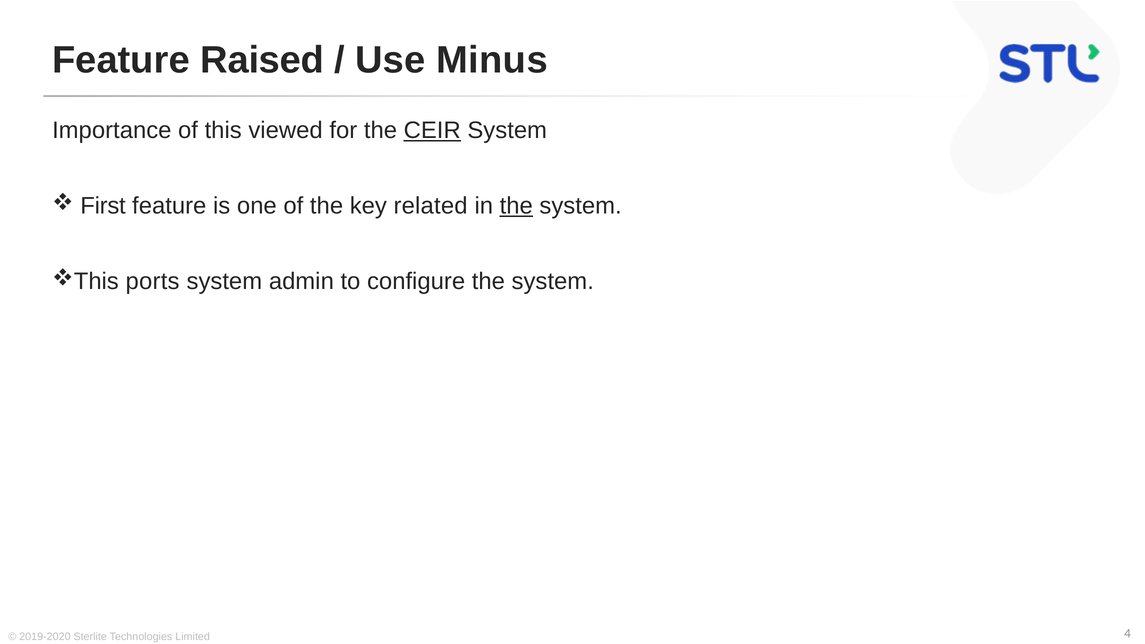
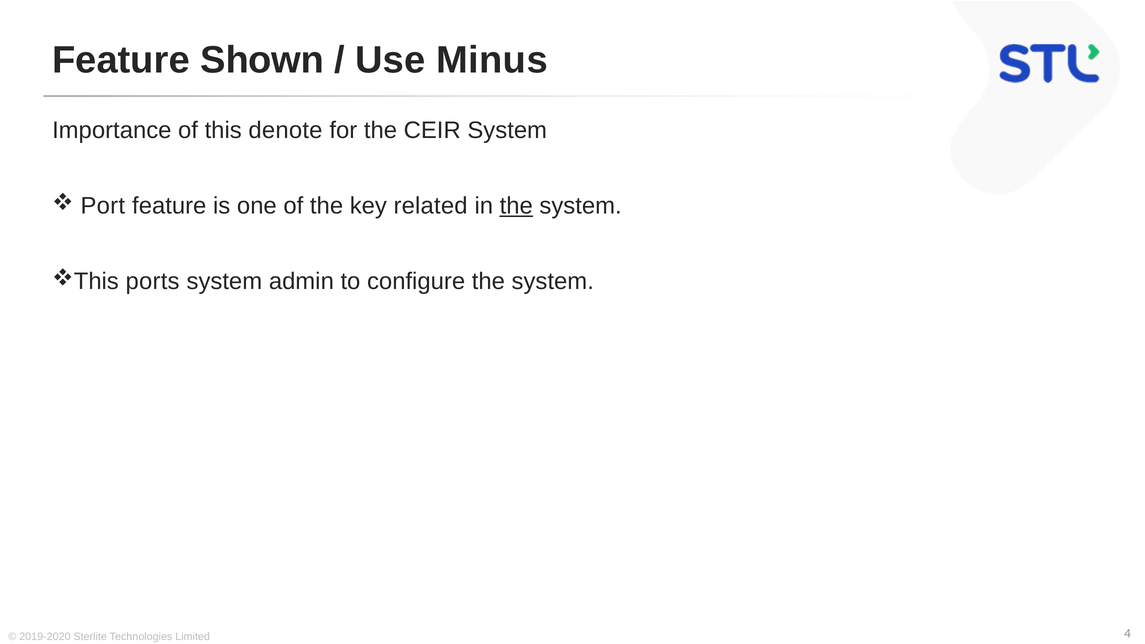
Raised: Raised -> Shown
viewed: viewed -> denote
CEIR underline: present -> none
First: First -> Port
